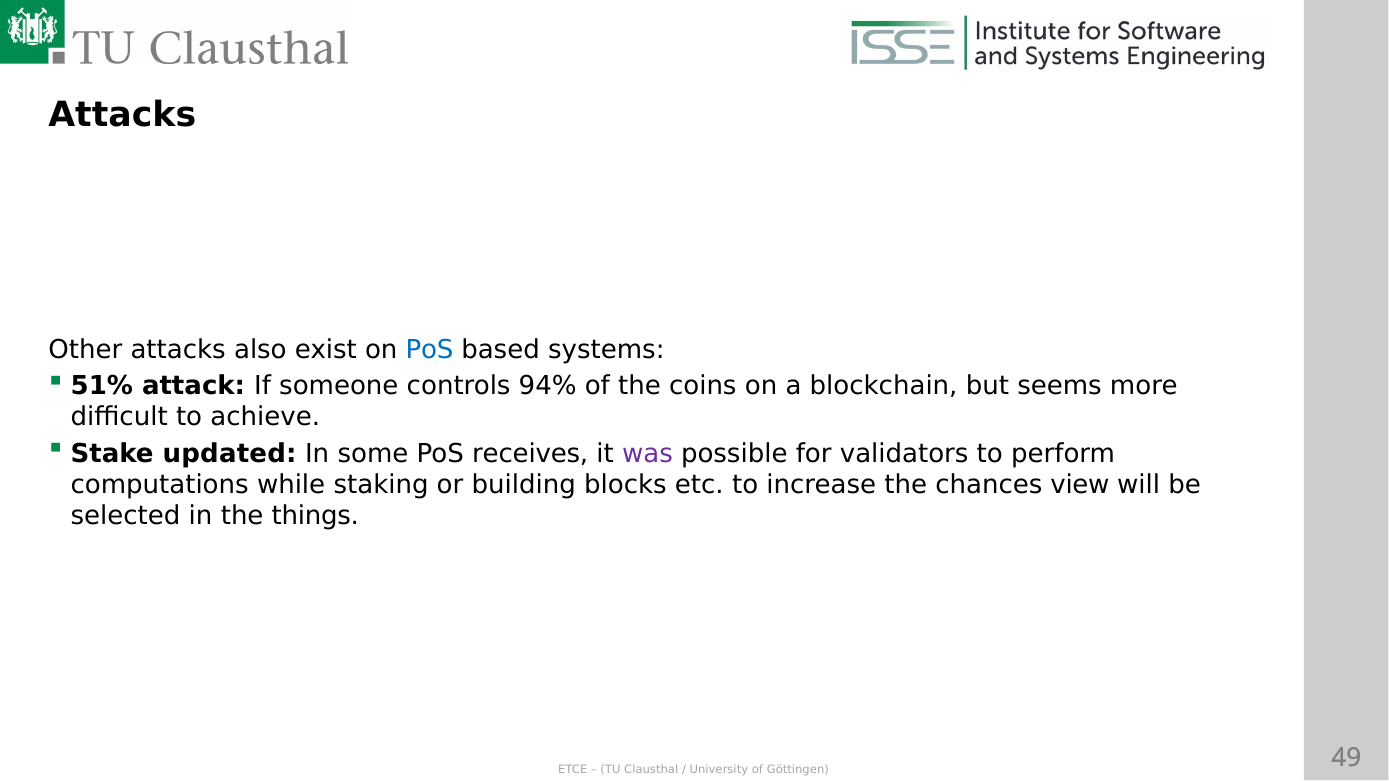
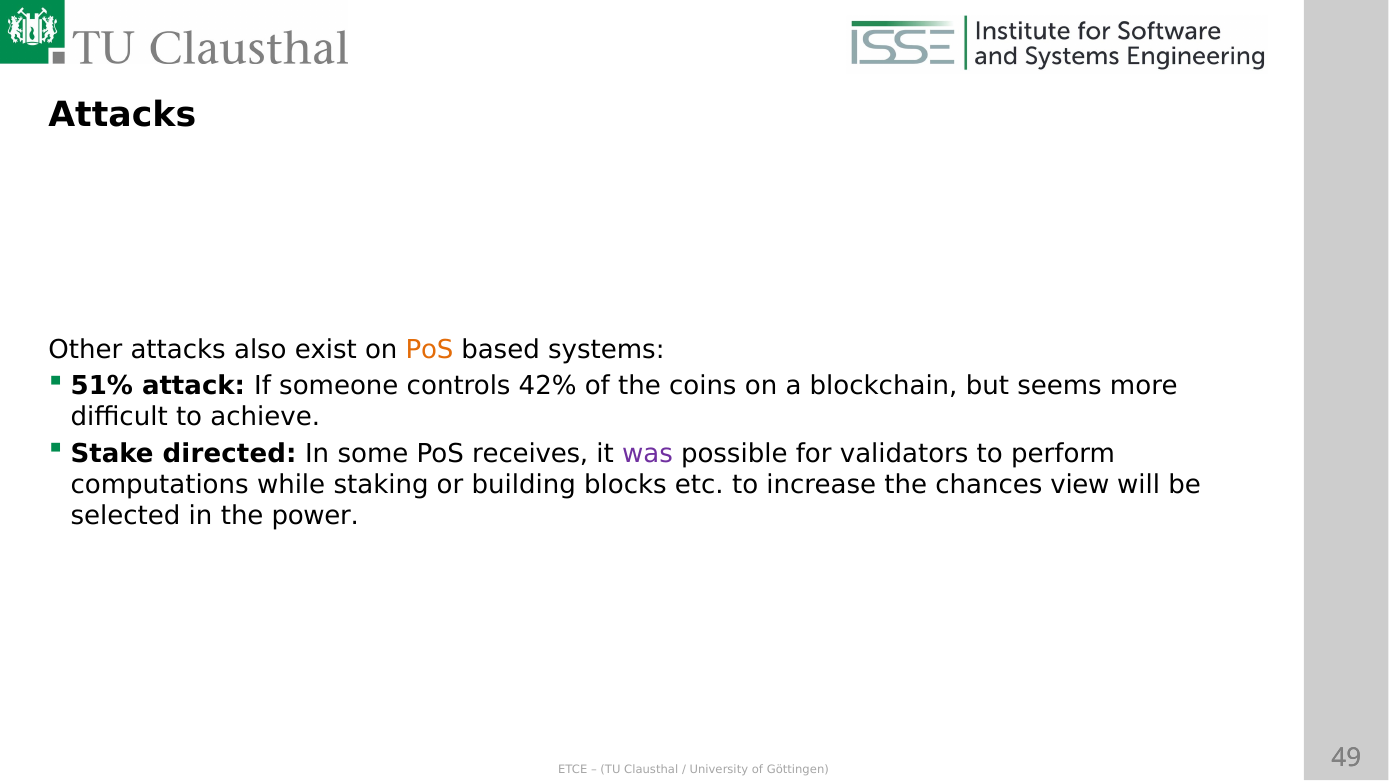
PoS at (430, 350) colour: blue -> orange
94%: 94% -> 42%
updated: updated -> directed
things: things -> power
